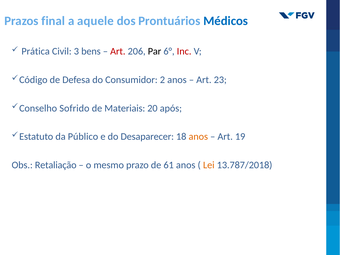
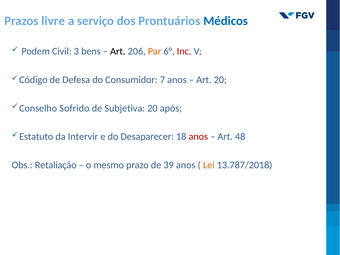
final: final -> livre
aquele: aquele -> serviço
Prática: Prática -> Podem
Art at (118, 51) colour: red -> black
Par colour: black -> orange
2: 2 -> 7
Art 23: 23 -> 20
Materiais: Materiais -> Subjetiva
Público: Público -> Intervir
anos at (198, 137) colour: orange -> red
19: 19 -> 48
61: 61 -> 39
